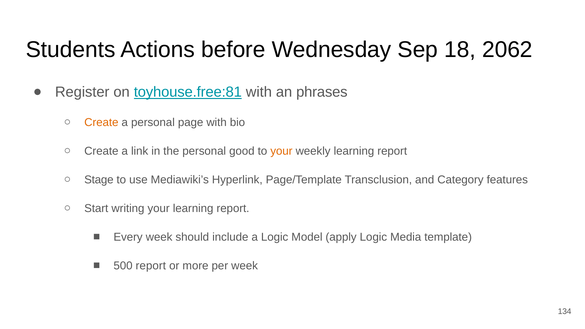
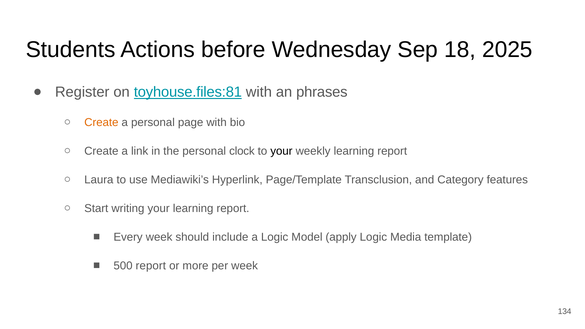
2062: 2062 -> 2025
toyhouse.free:81: toyhouse.free:81 -> toyhouse.files:81
good: good -> clock
your at (281, 151) colour: orange -> black
Stage: Stage -> Laura
